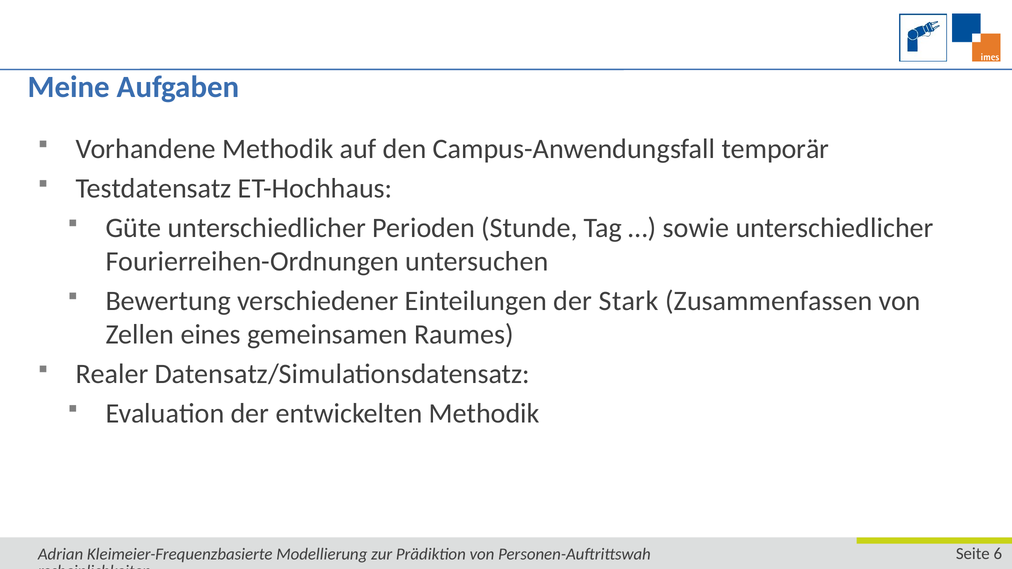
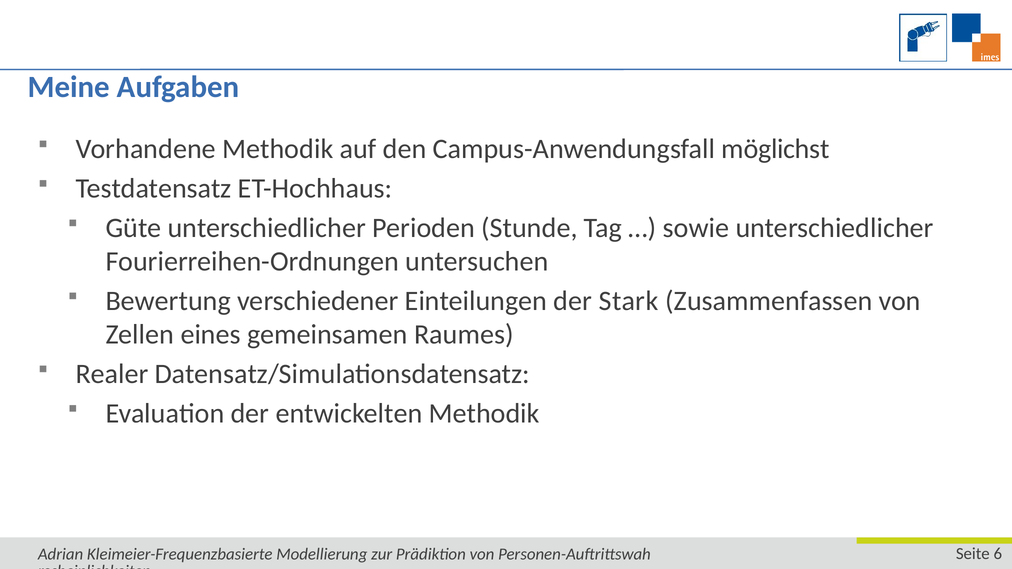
temporär: temporär -> möglichst
